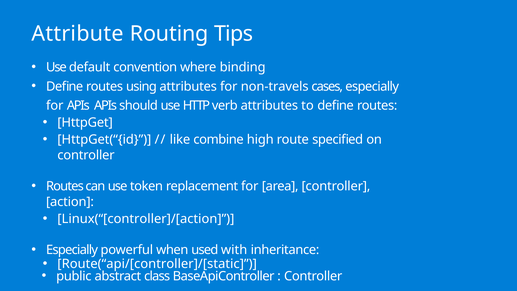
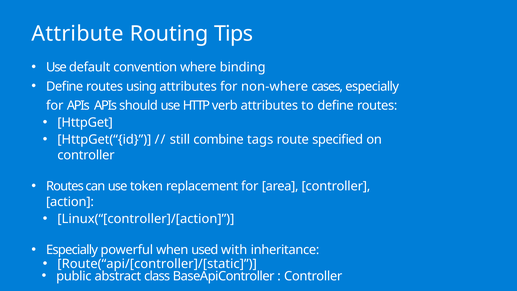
non-travels: non-travels -> non-where
like: like -> still
high: high -> tags
